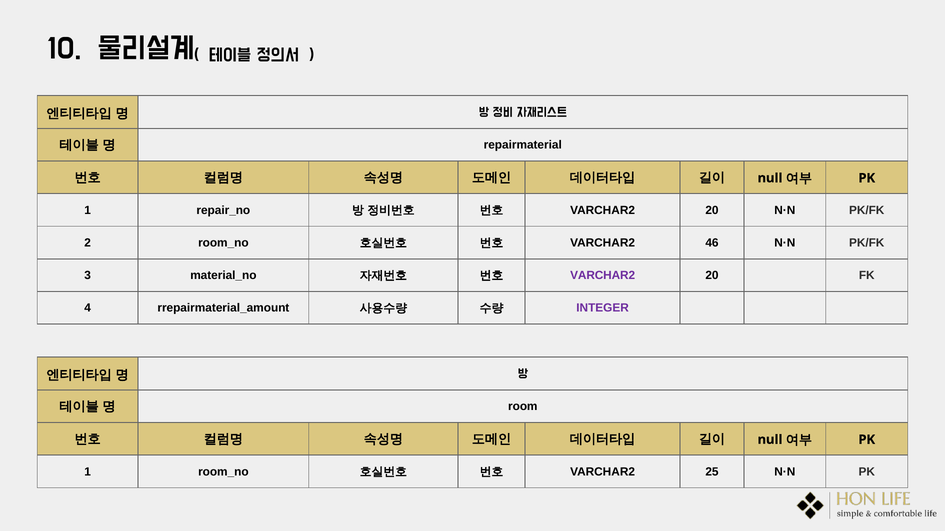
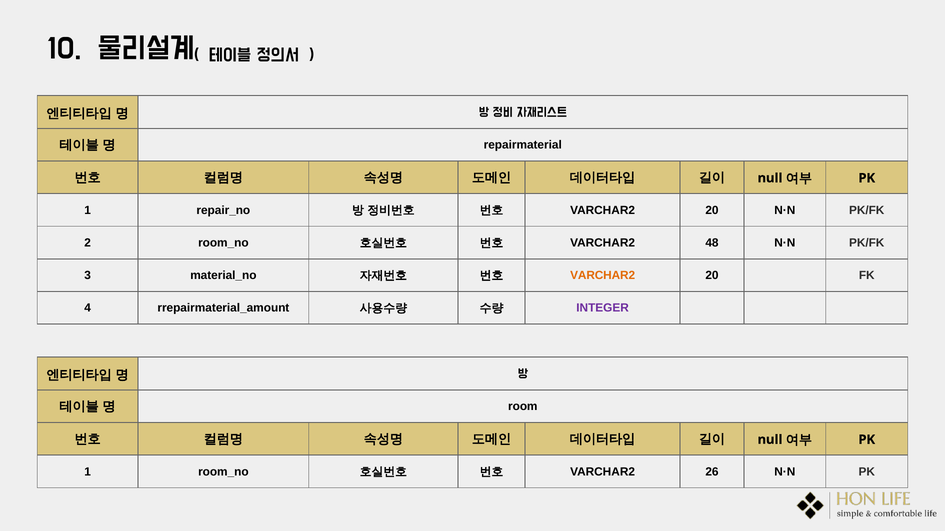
46: 46 -> 48
VARCHAR2 at (603, 276) colour: purple -> orange
25: 25 -> 26
